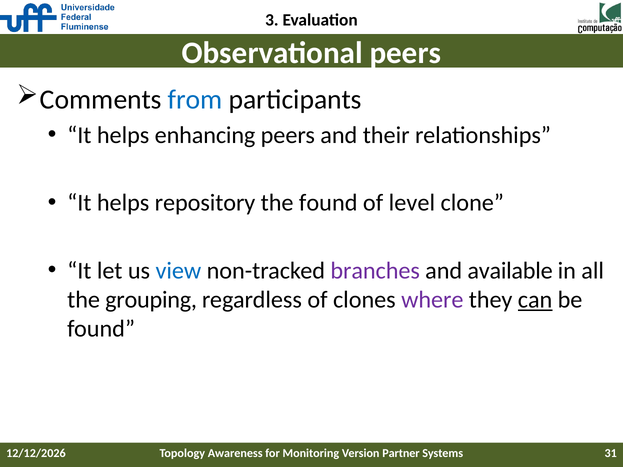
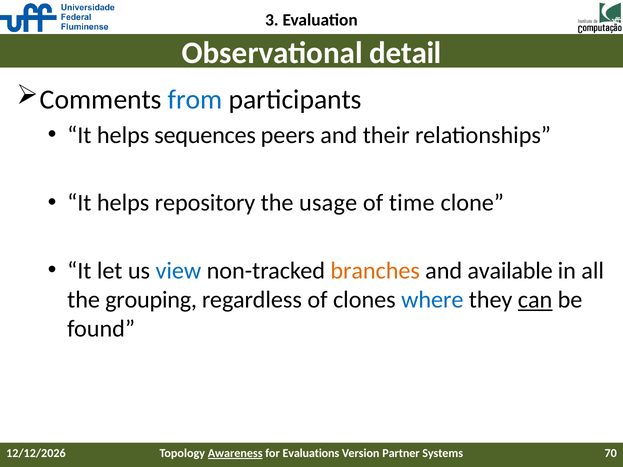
Observational peers: peers -> detail
enhancing: enhancing -> sequences
the found: found -> usage
level: level -> time
branches colour: purple -> orange
where colour: purple -> blue
Awareness underline: none -> present
Monitoring: Monitoring -> Evaluations
31: 31 -> 70
